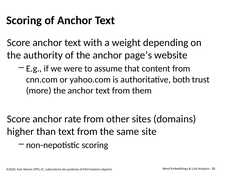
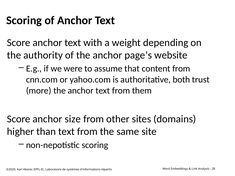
rate: rate -> size
